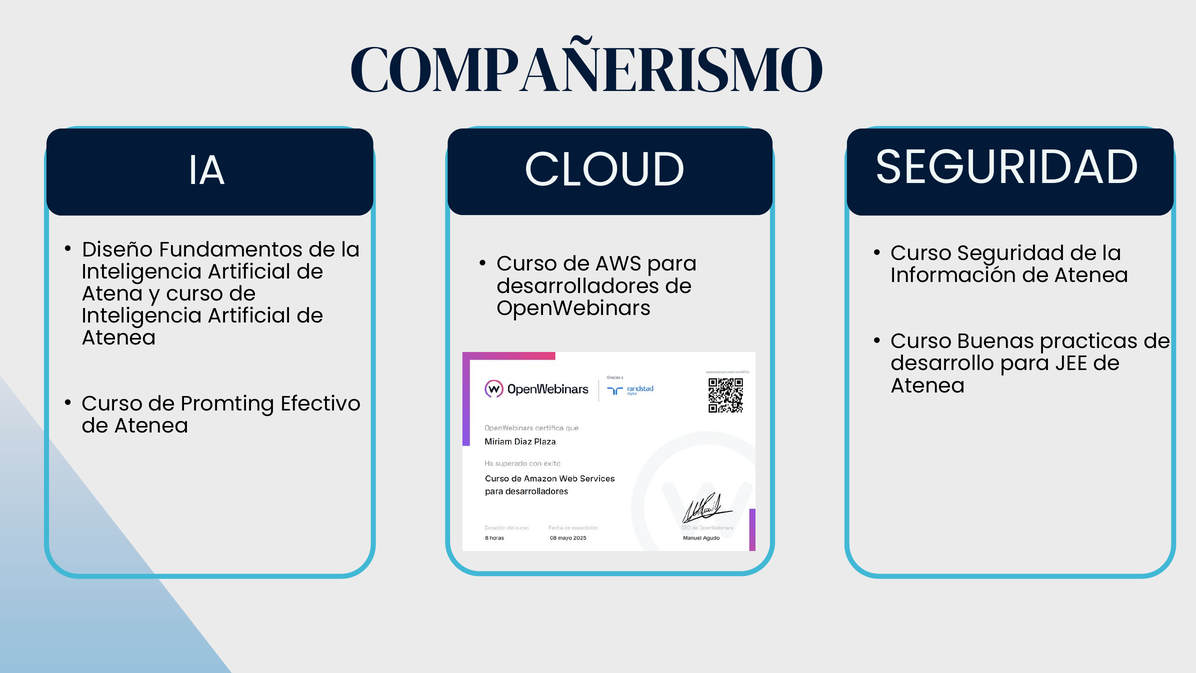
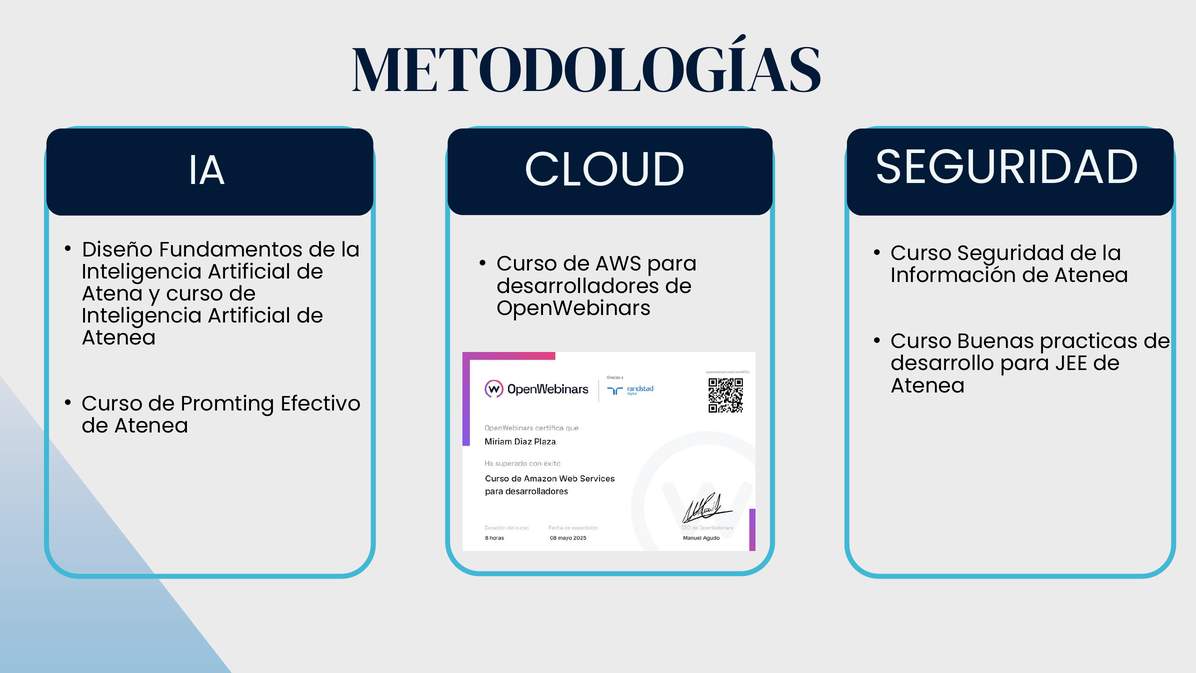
COMPAÑERISMO: COMPAÑERISMO -> METODOLOGÍAS
